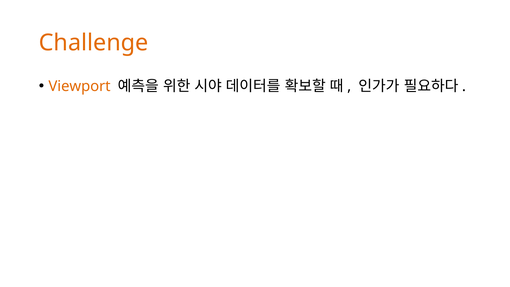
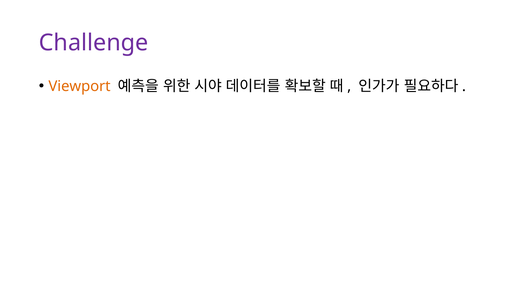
Challenge colour: orange -> purple
